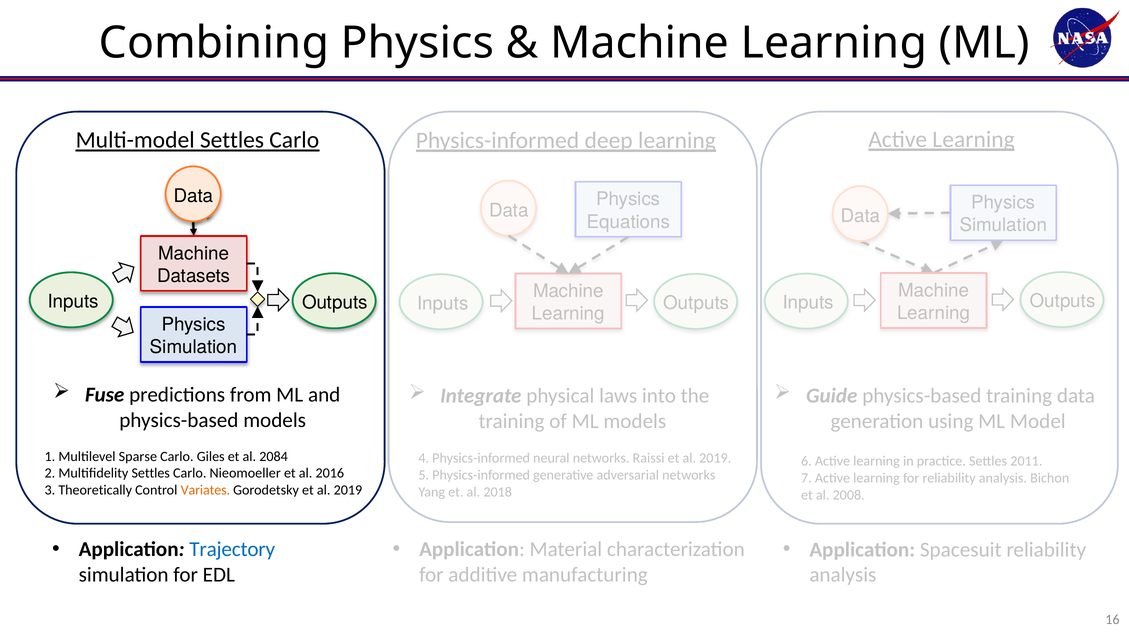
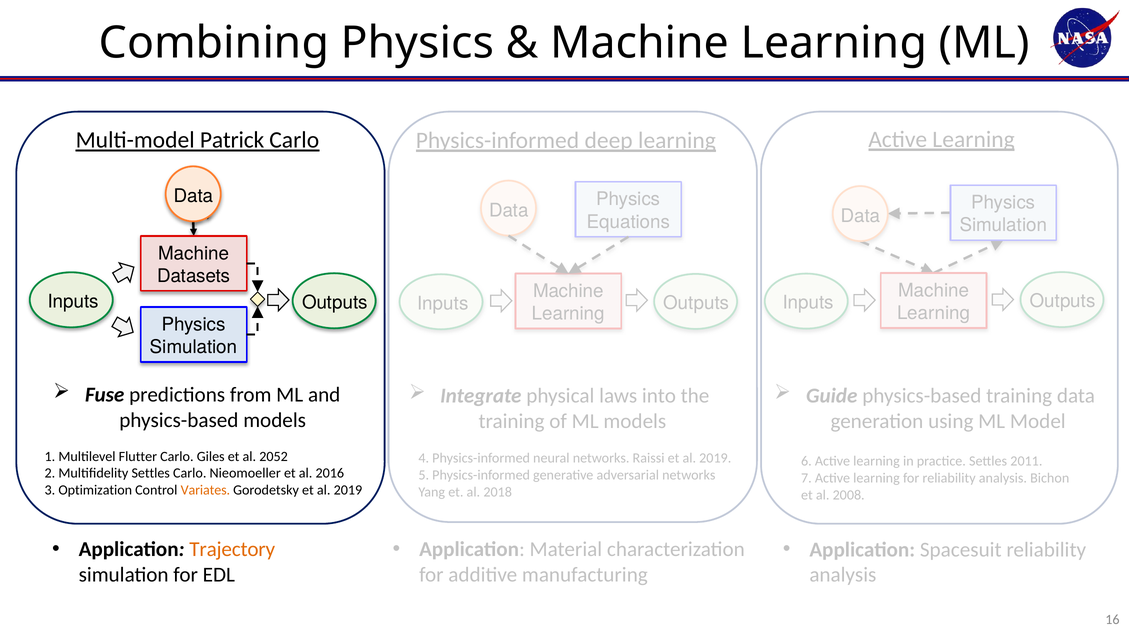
Multi-model Settles: Settles -> Patrick
Sparse: Sparse -> Flutter
2084: 2084 -> 2052
Theoretically: Theoretically -> Optimization
Trajectory colour: blue -> orange
